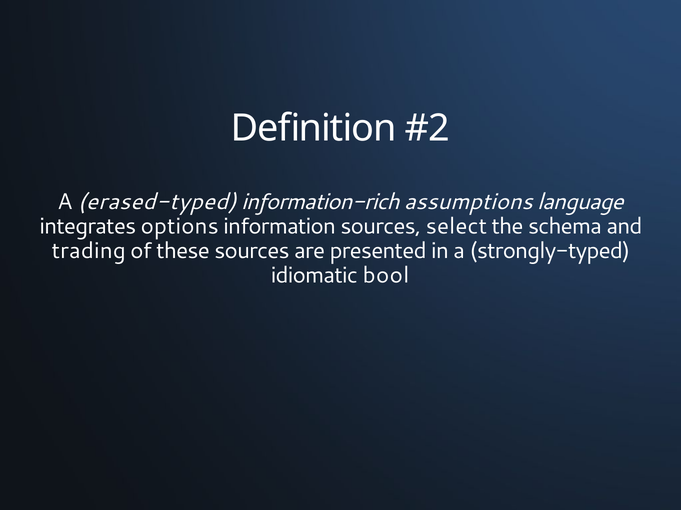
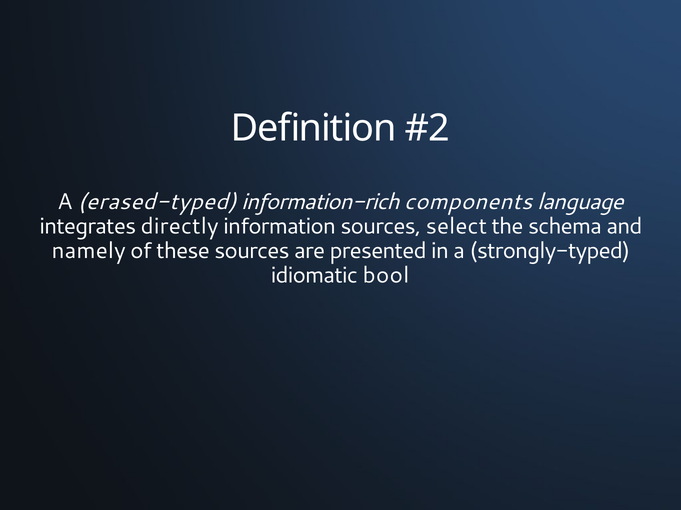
assumptions: assumptions -> components
options: options -> directly
trading: trading -> namely
